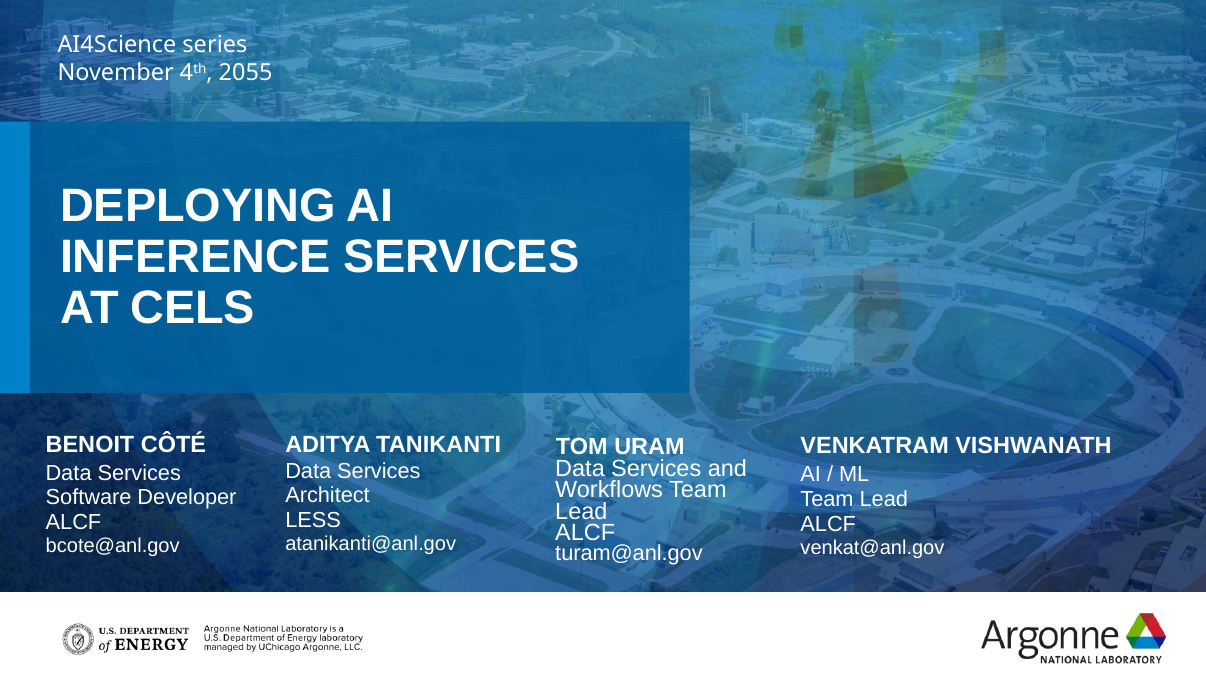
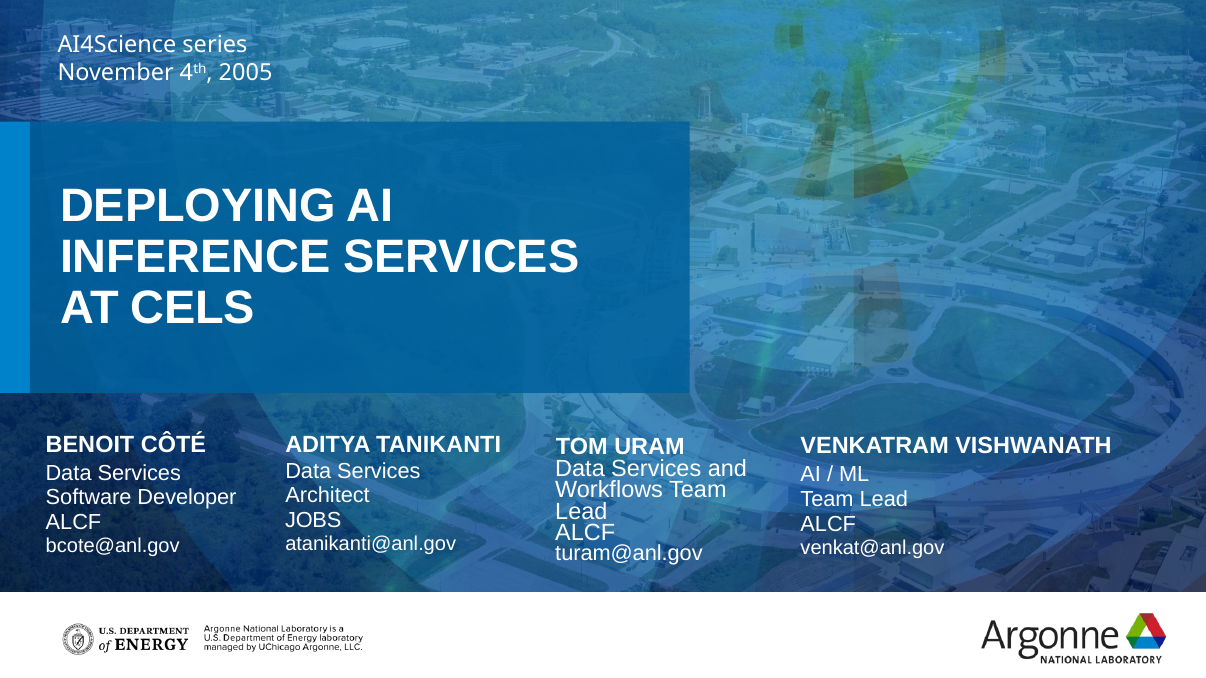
2055: 2055 -> 2005
LESS: LESS -> JOBS
